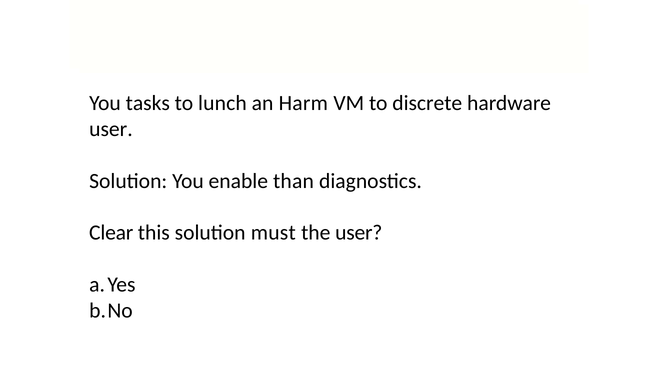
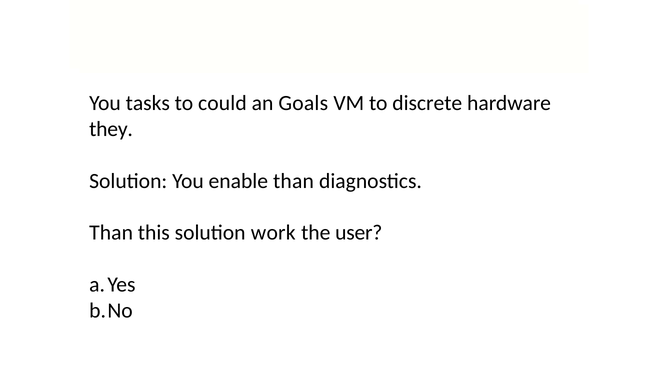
lunch: lunch -> could
Harm: Harm -> Goals
user at (111, 129): user -> they
Clear at (111, 232): Clear -> Than
must: must -> work
